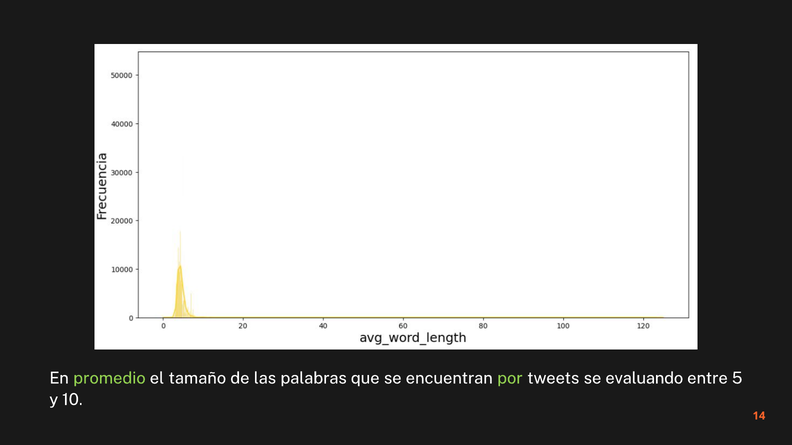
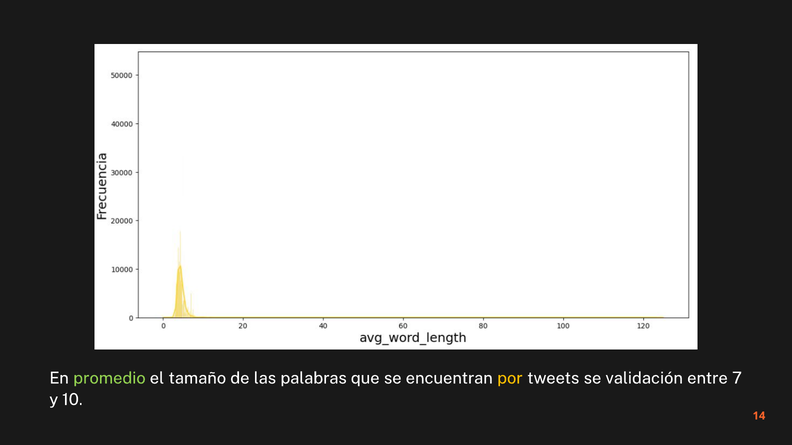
por colour: light green -> yellow
evaluando: evaluando -> validación
5: 5 -> 7
